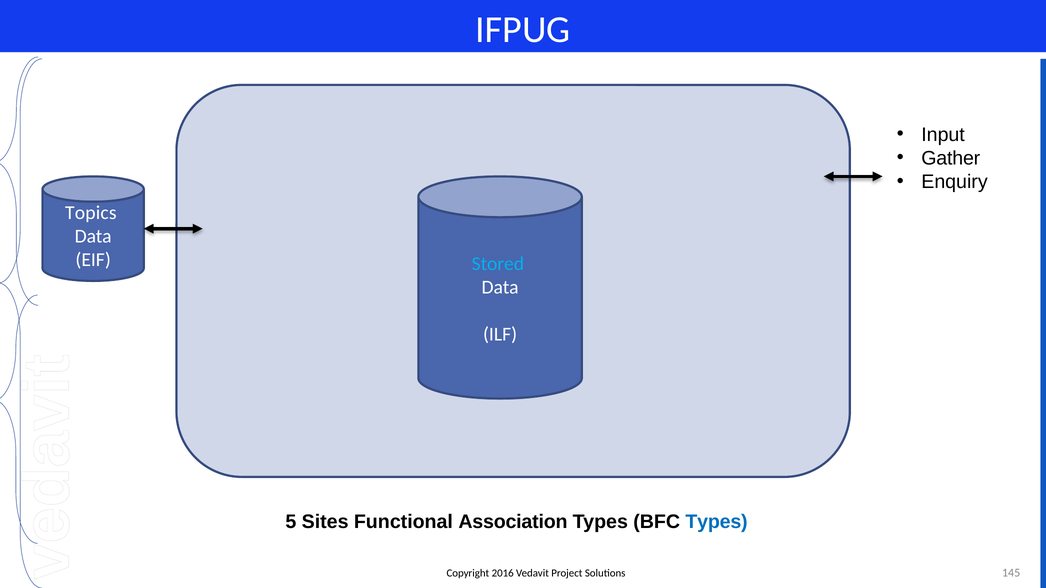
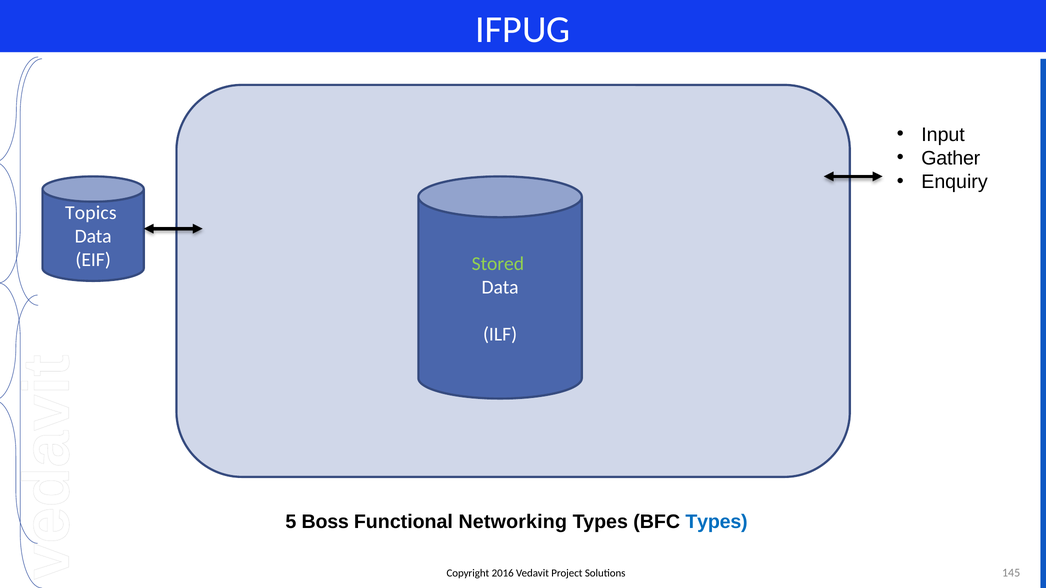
Stored colour: light blue -> light green
Sites: Sites -> Boss
Association: Association -> Networking
